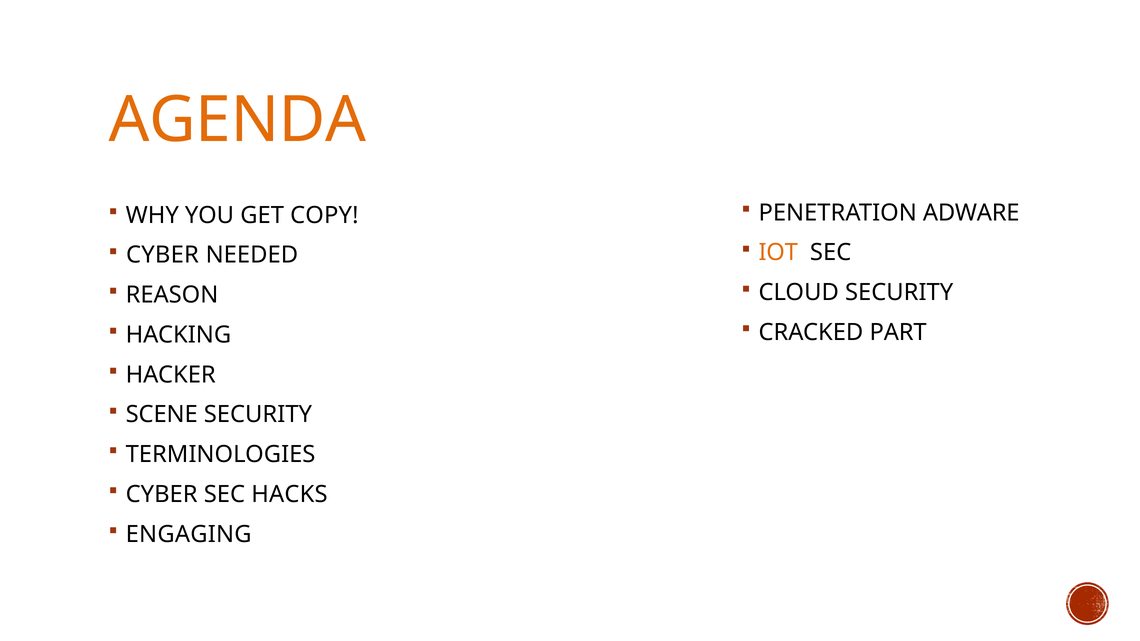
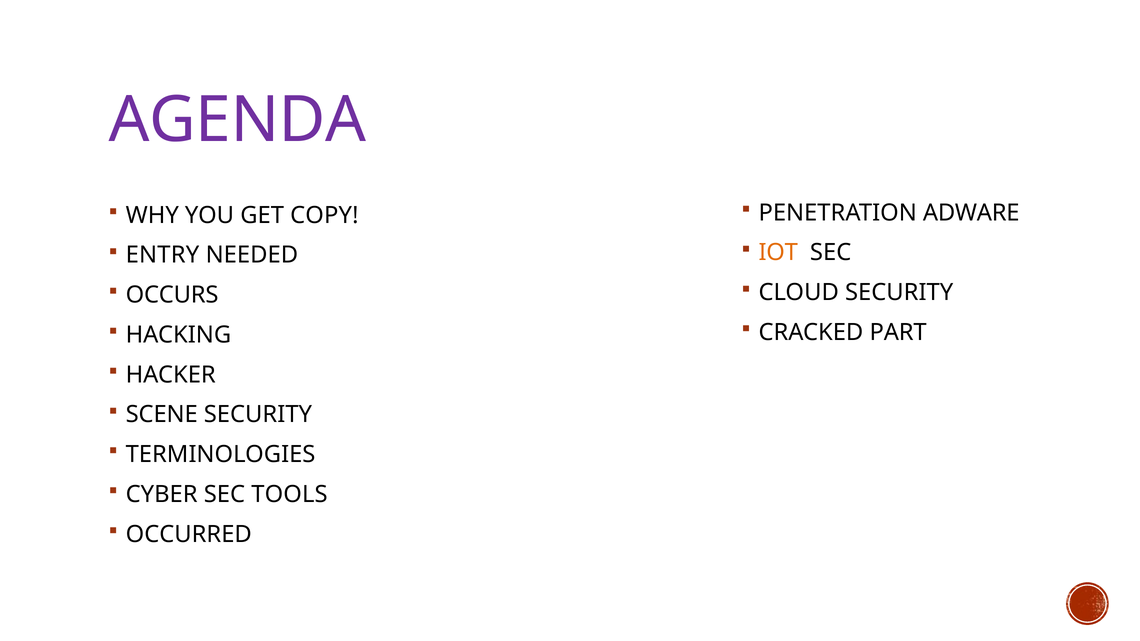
AGENDA colour: orange -> purple
CYBER at (162, 255): CYBER -> ENTRY
REASON: REASON -> OCCURS
HACKS: HACKS -> TOOLS
ENGAGING: ENGAGING -> OCCURRED
